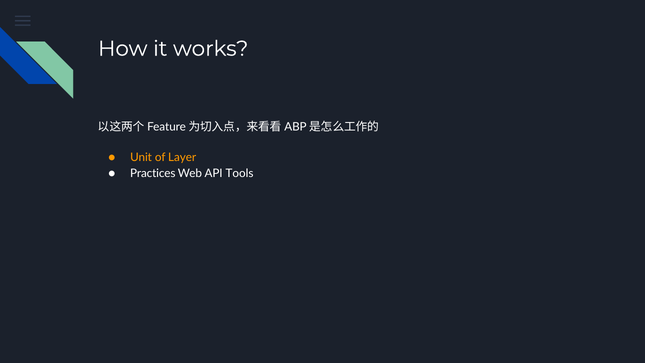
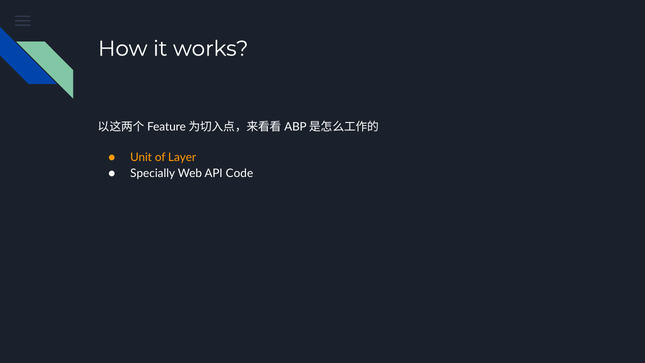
Practices: Practices -> Specially
Tools: Tools -> Code
